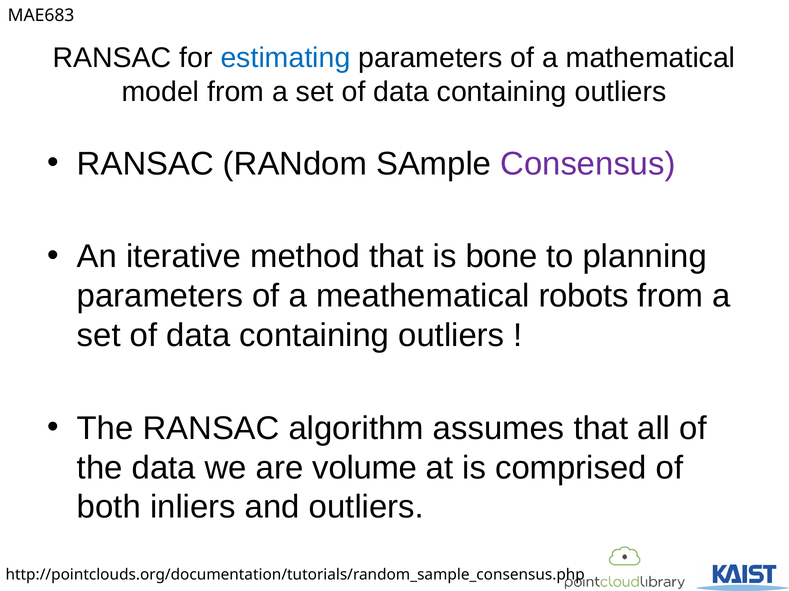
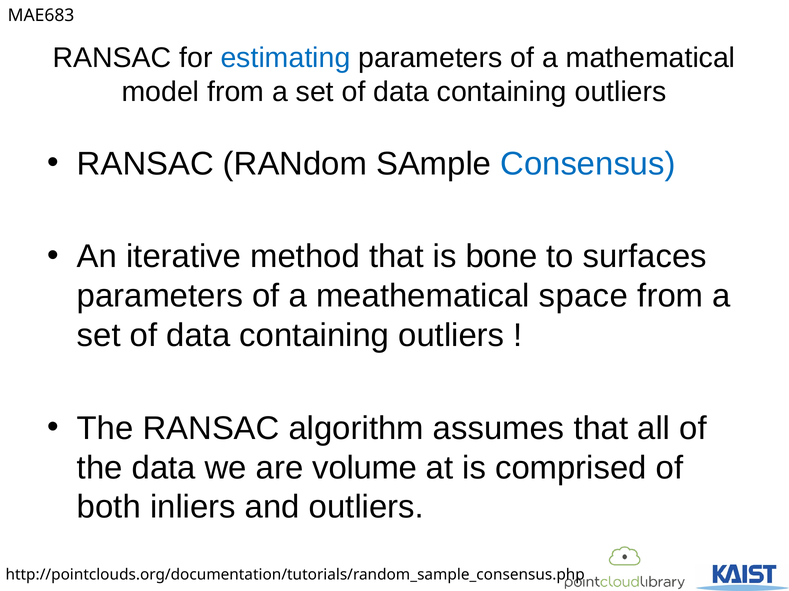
Consensus colour: purple -> blue
planning: planning -> surfaces
robots: robots -> space
